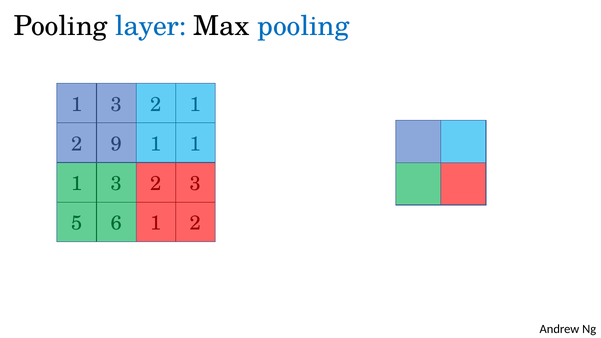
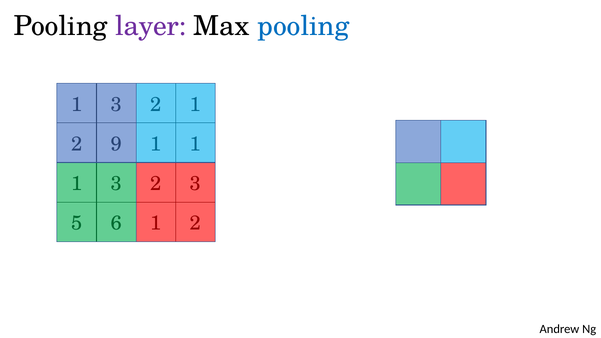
layer colour: blue -> purple
